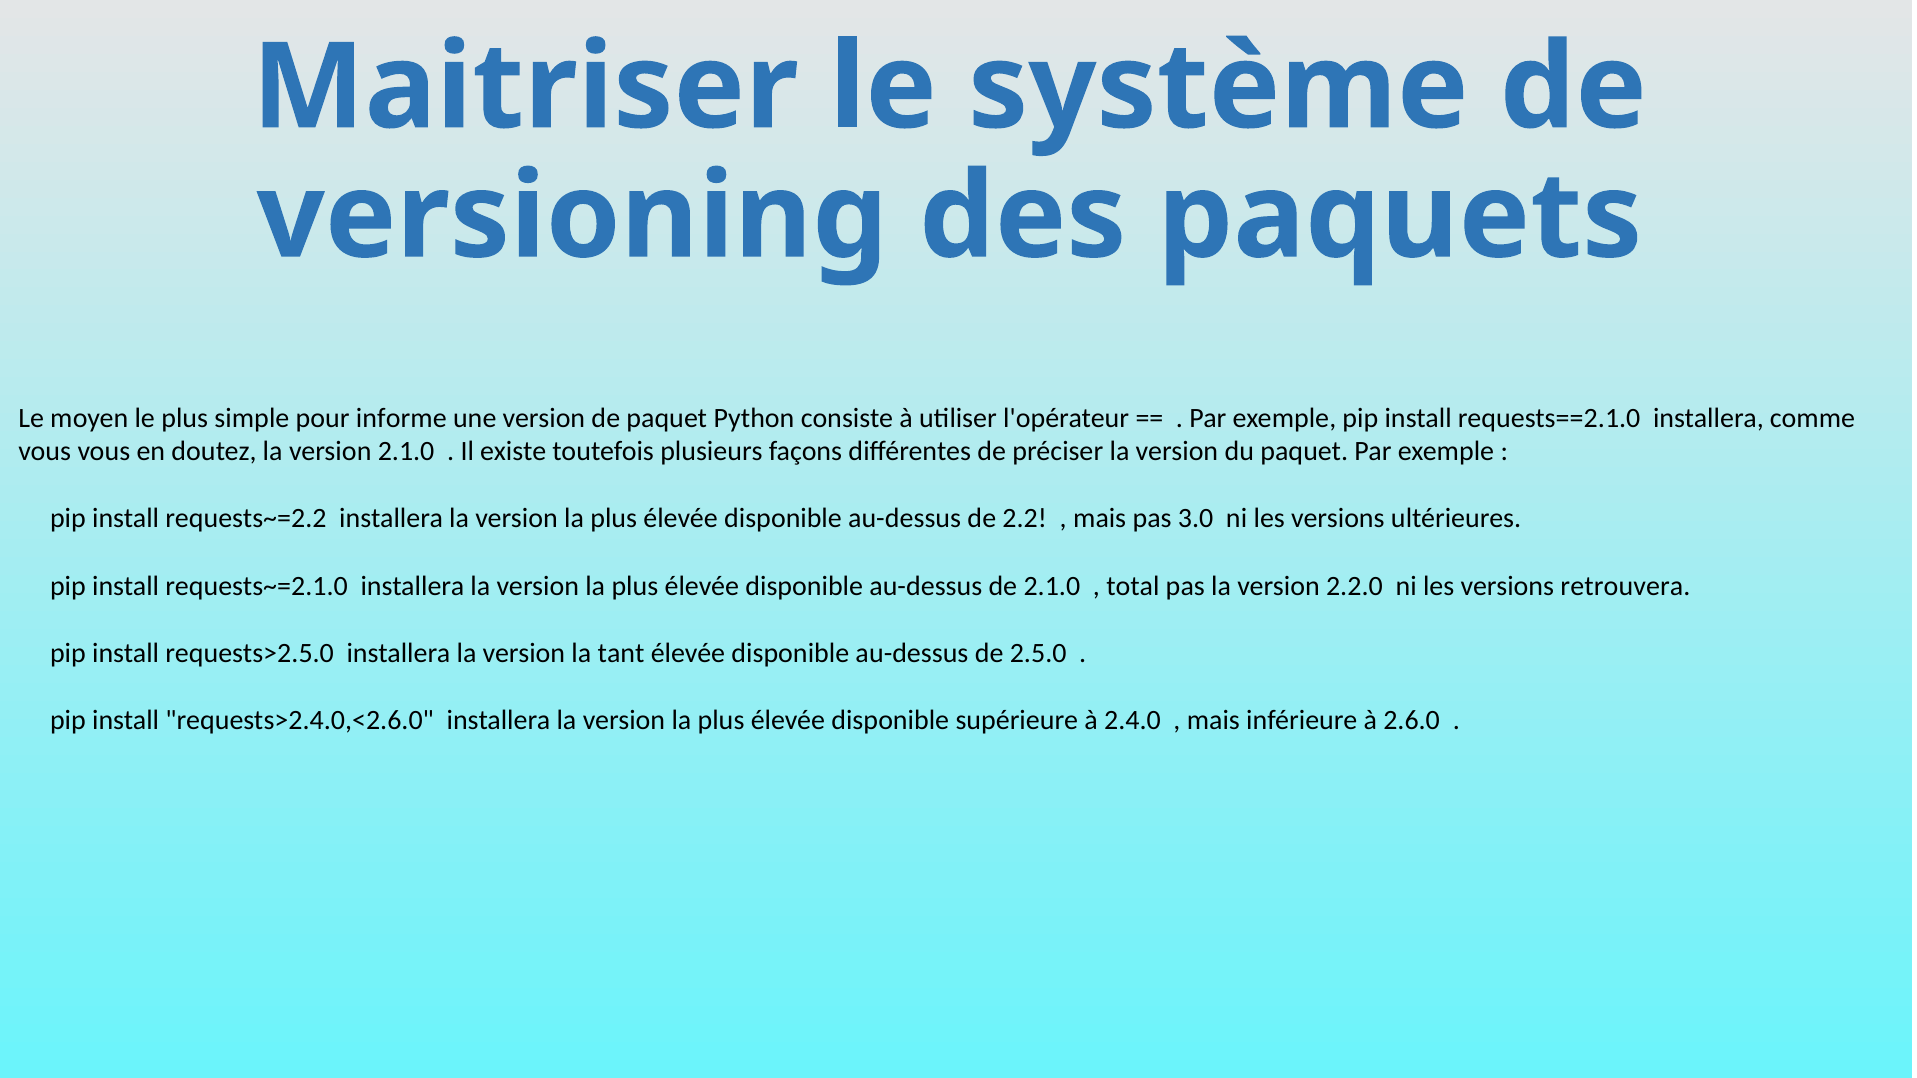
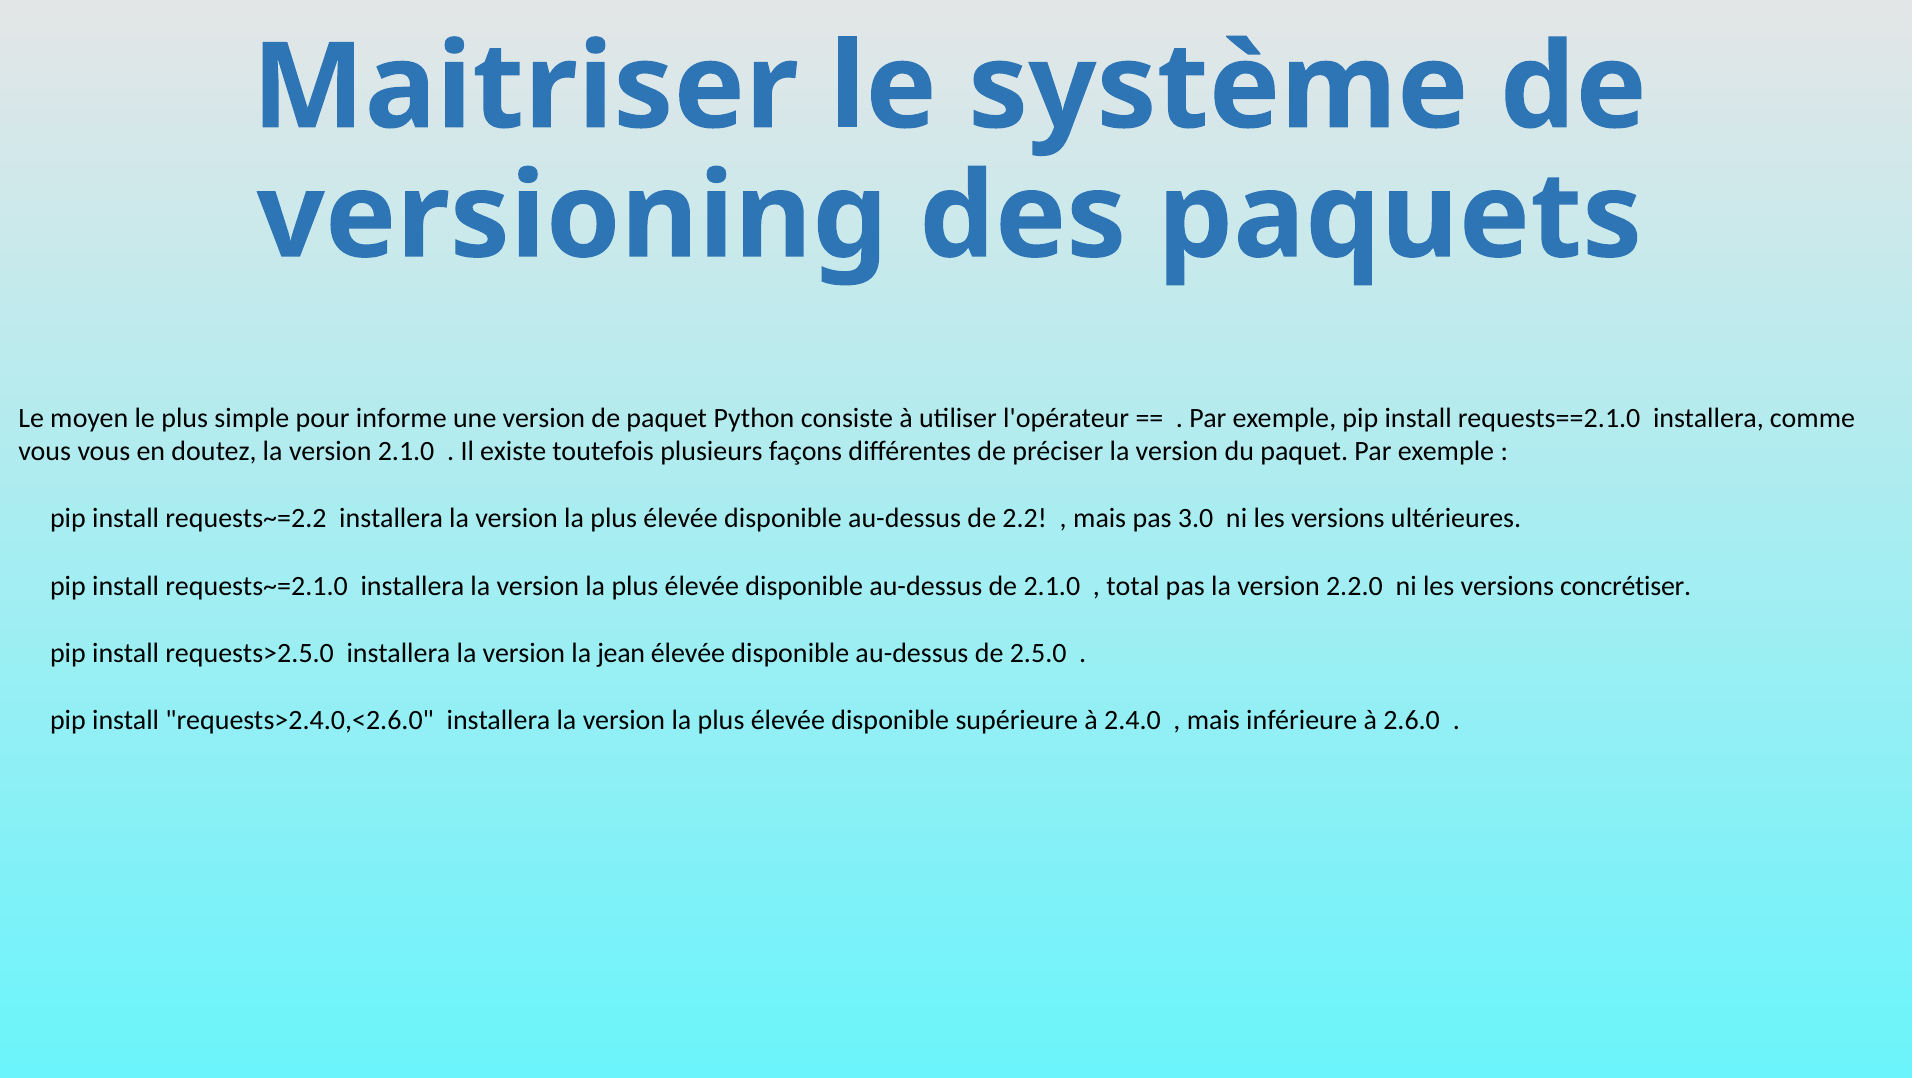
retrouvera: retrouvera -> concrétiser
tant: tant -> jean
